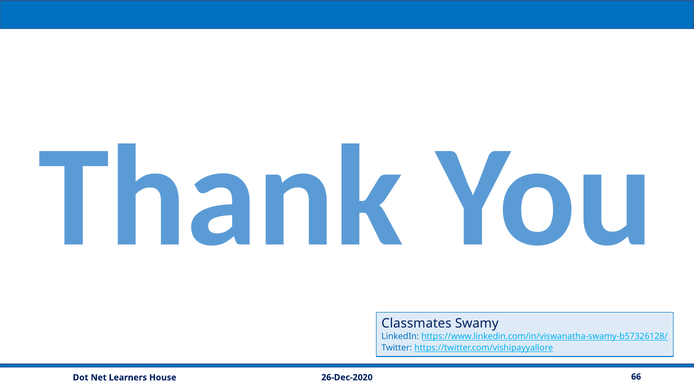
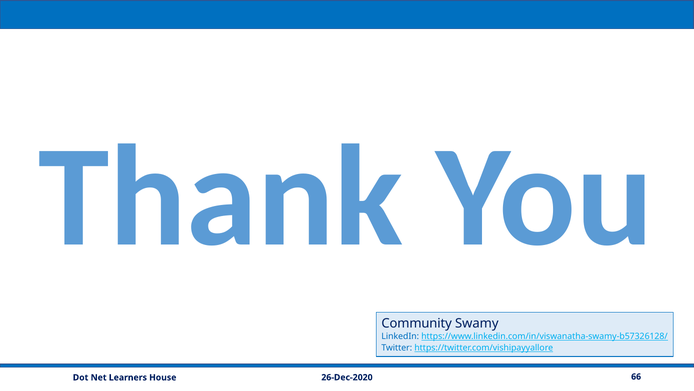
Classmates: Classmates -> Community
